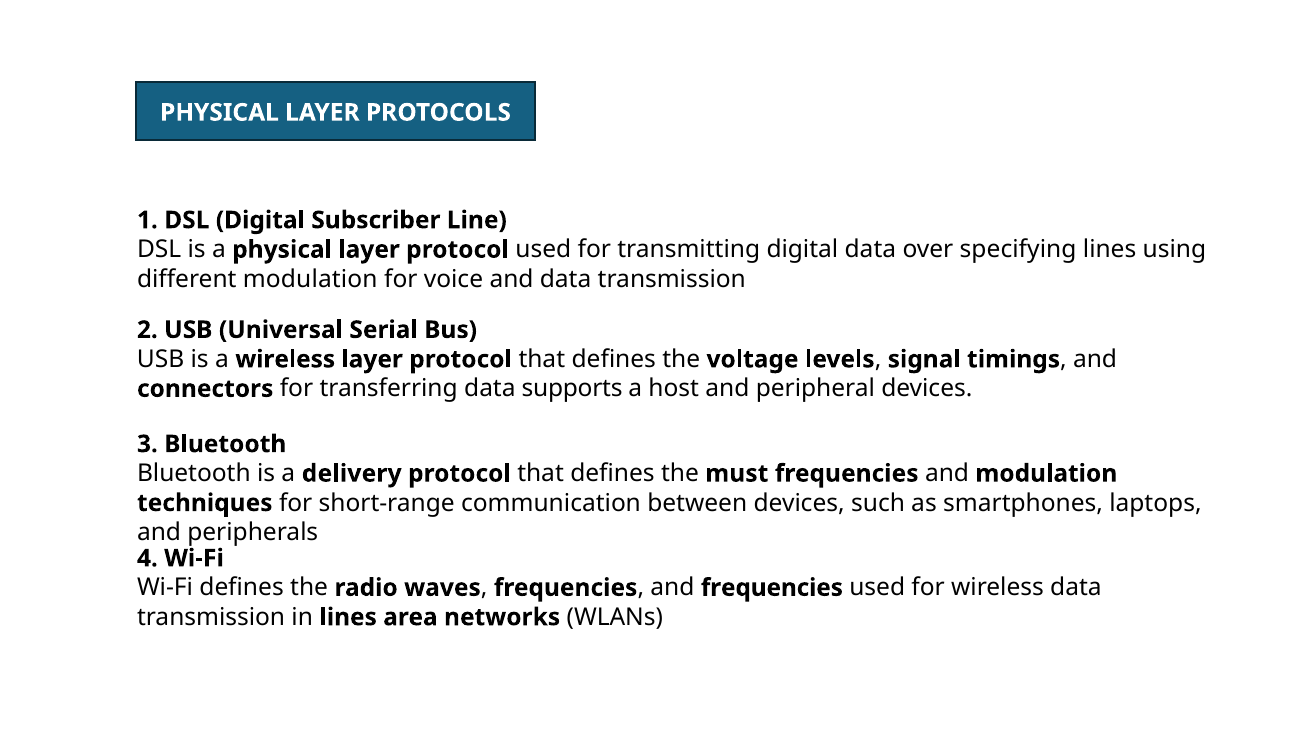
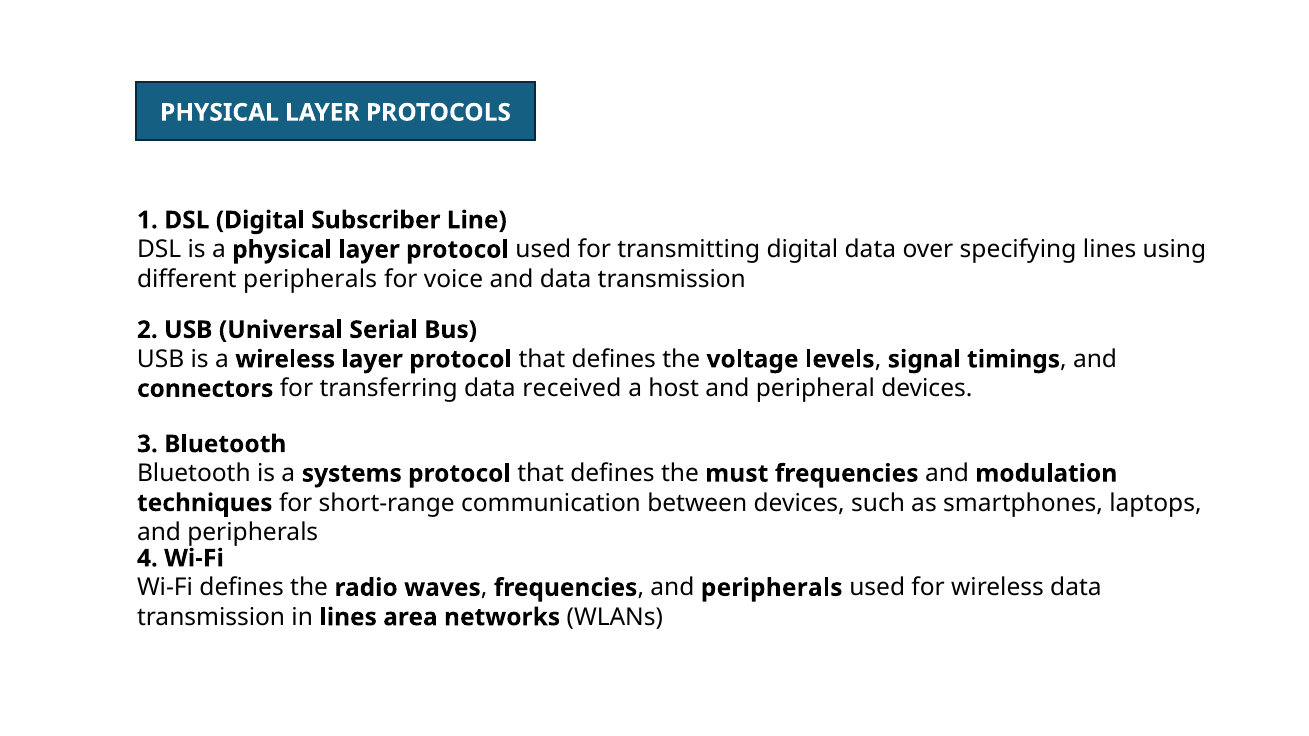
different modulation: modulation -> peripherals
supports: supports -> received
delivery: delivery -> systems
frequencies at (772, 588): frequencies -> peripherals
